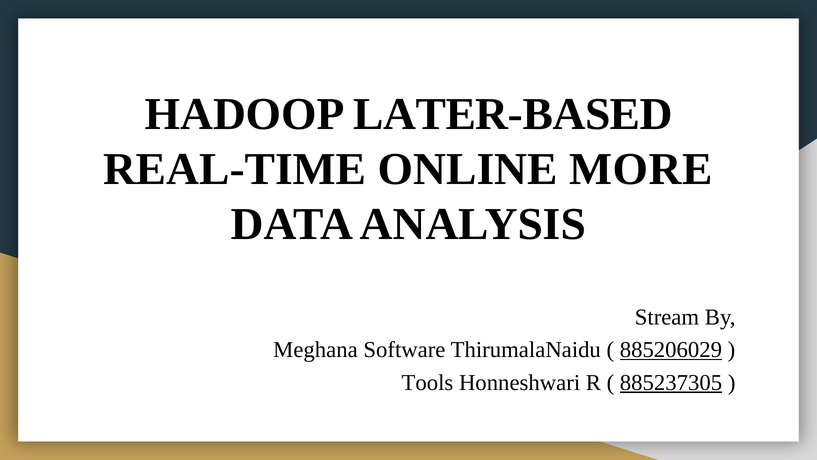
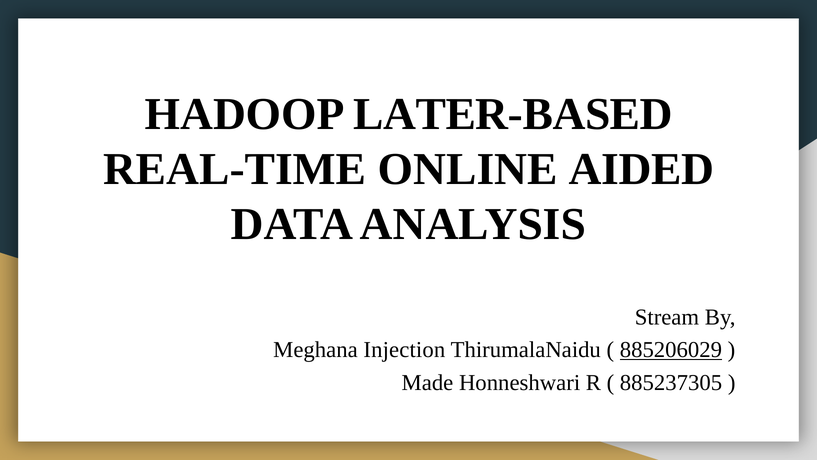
MORE: MORE -> AIDED
Software: Software -> Injection
Tools: Tools -> Made
885237305 underline: present -> none
